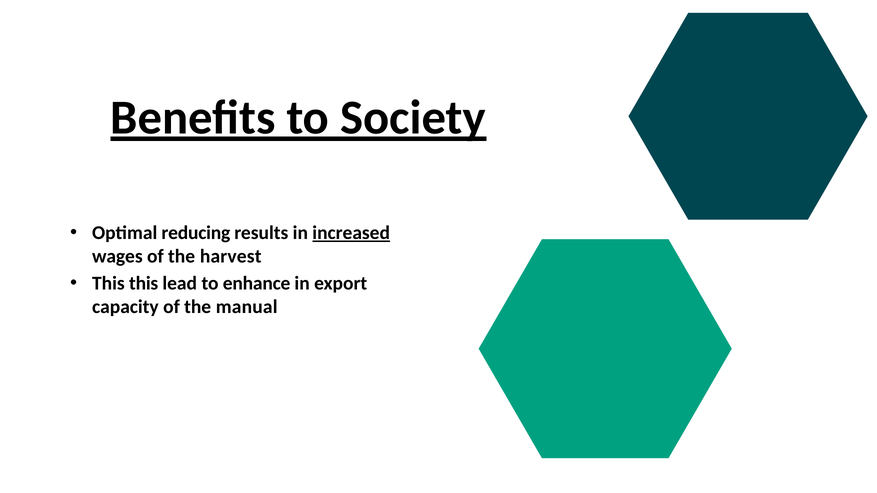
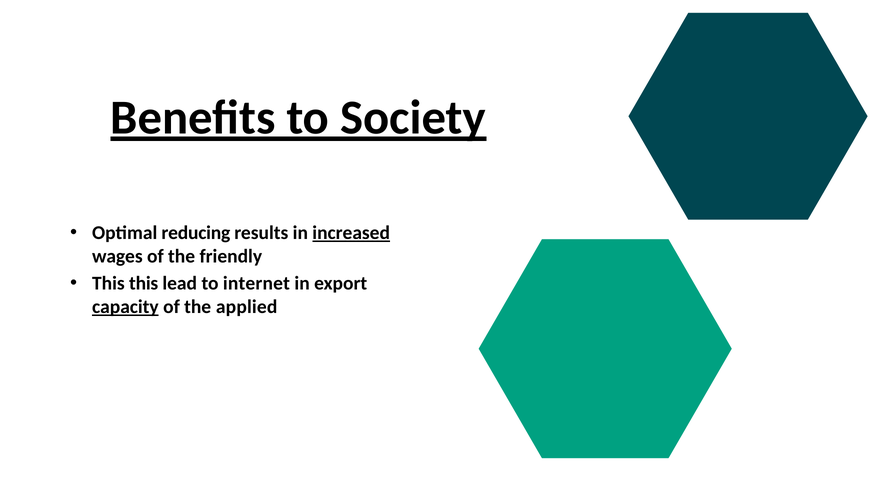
harvest: harvest -> friendly
enhance: enhance -> internet
capacity underline: none -> present
manual: manual -> applied
